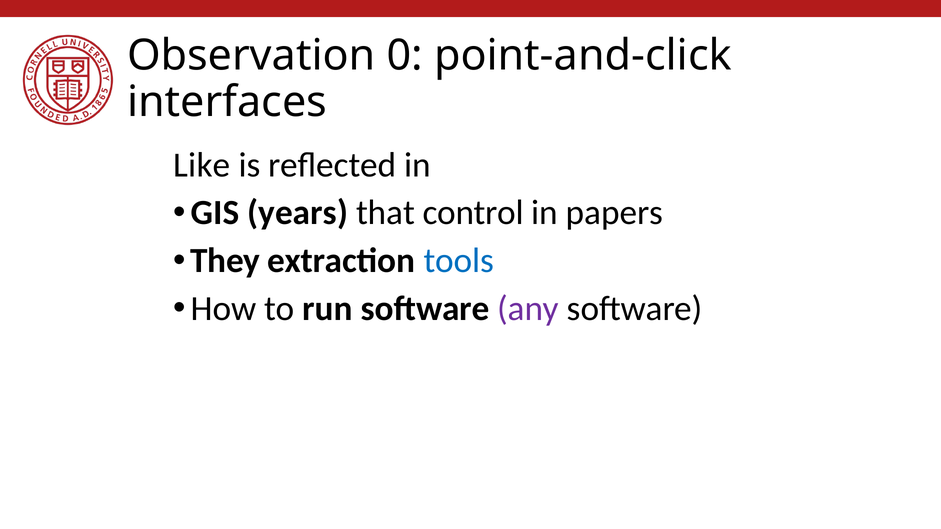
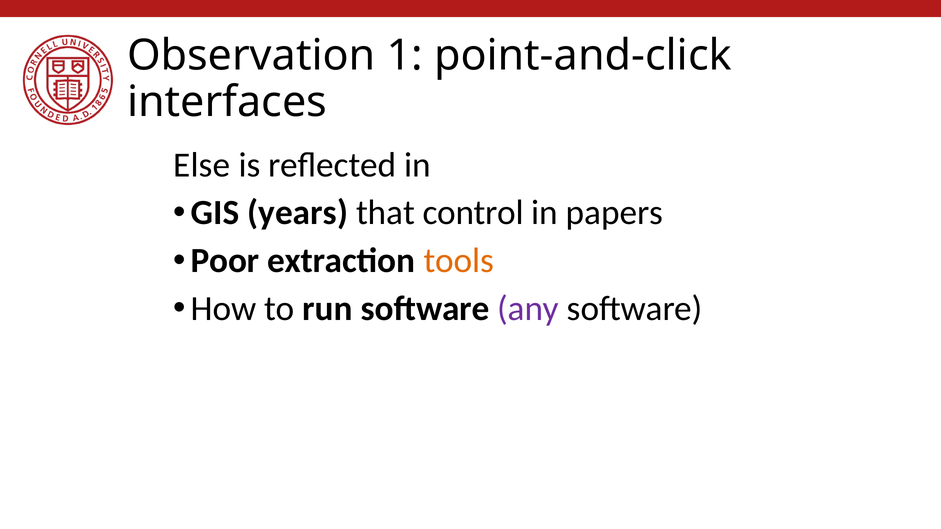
0: 0 -> 1
Like: Like -> Else
They: They -> Poor
tools colour: blue -> orange
